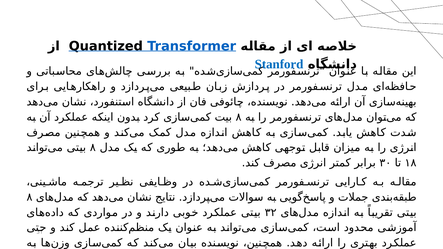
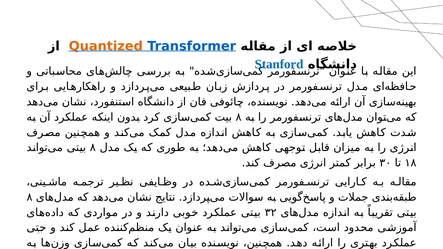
Quantized colour: black -> orange
